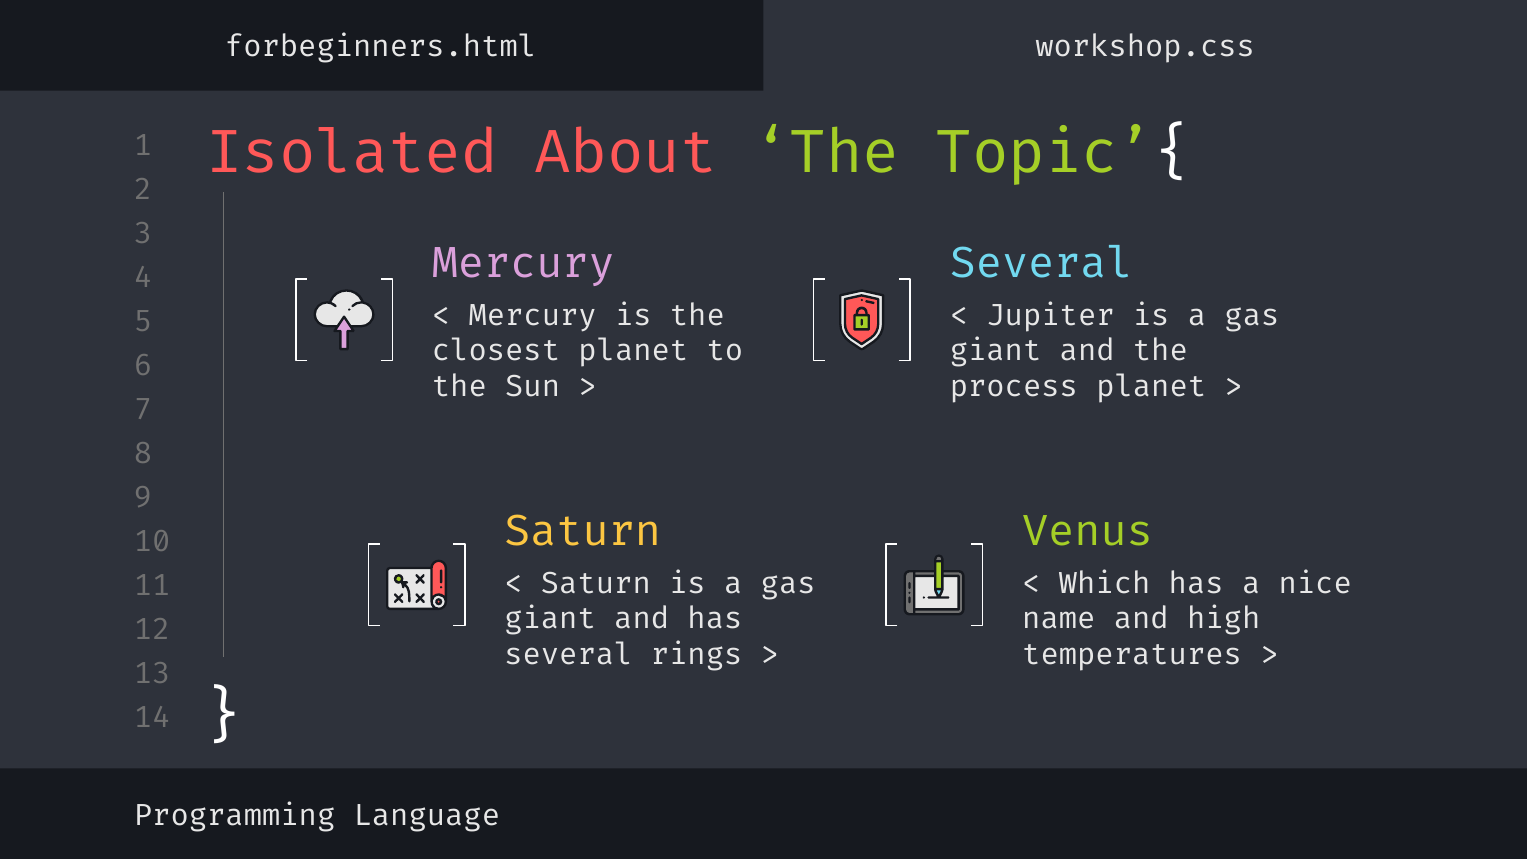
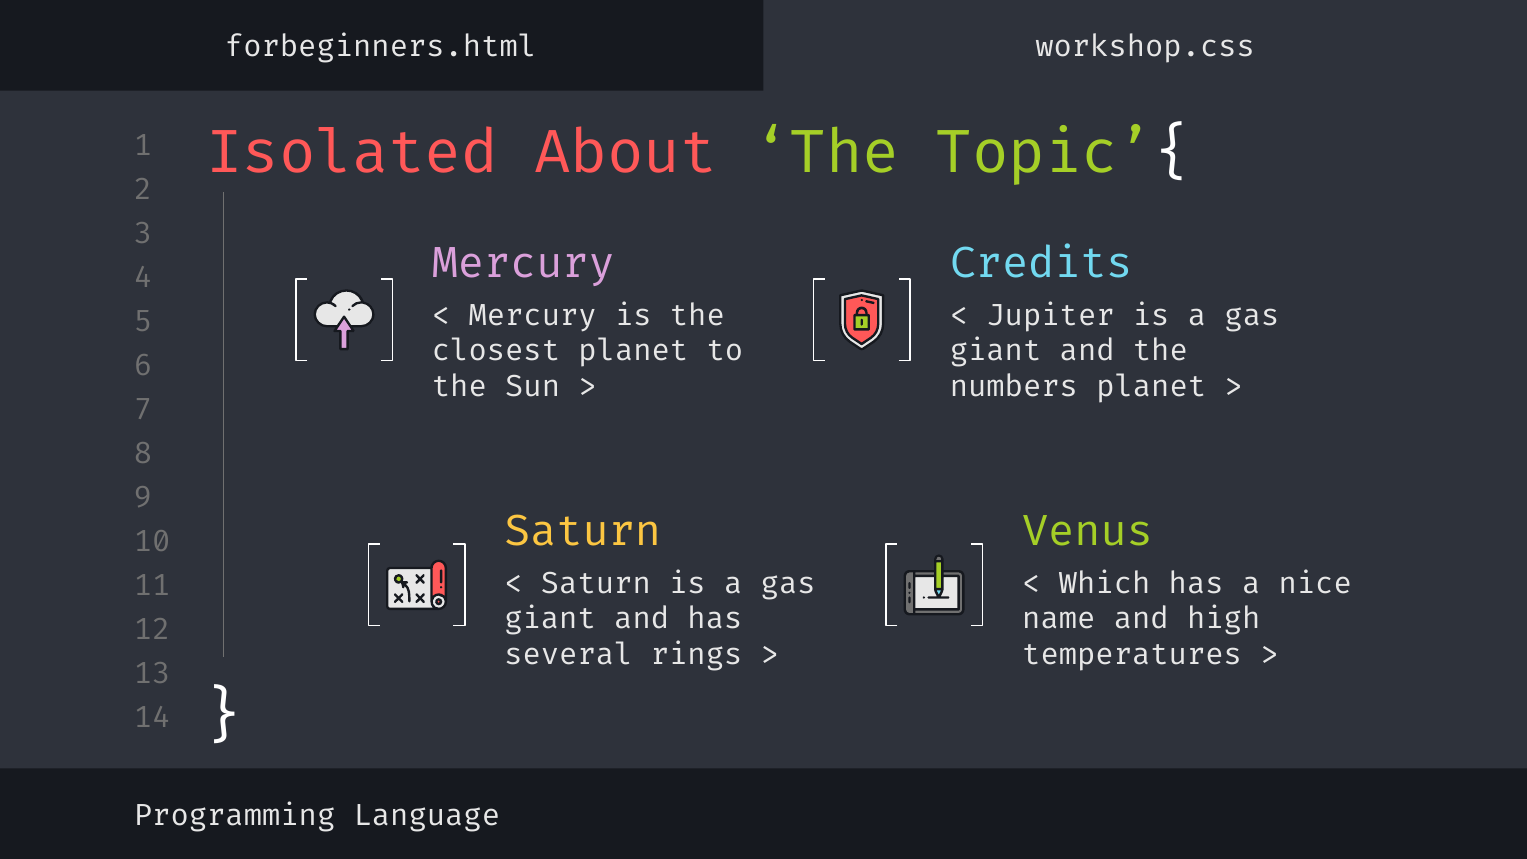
Mercury Several: Several -> Credits
process: process -> numbers
